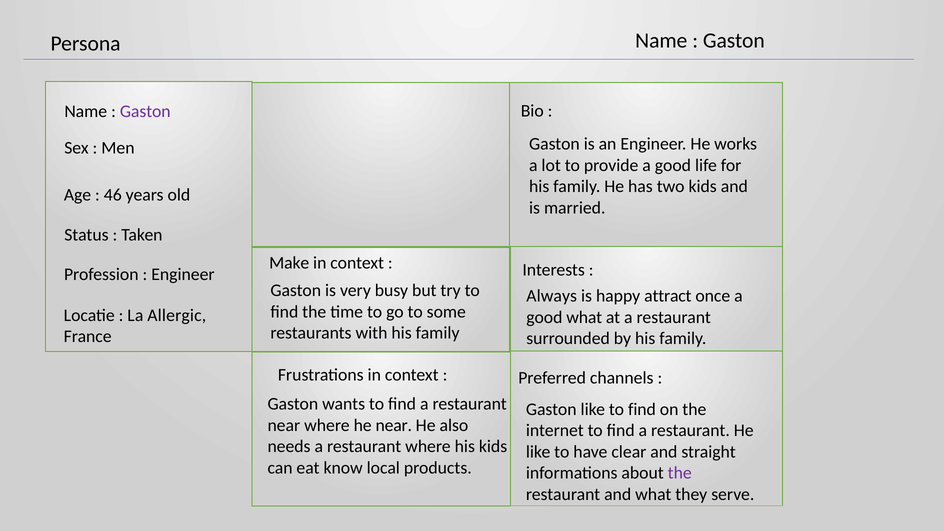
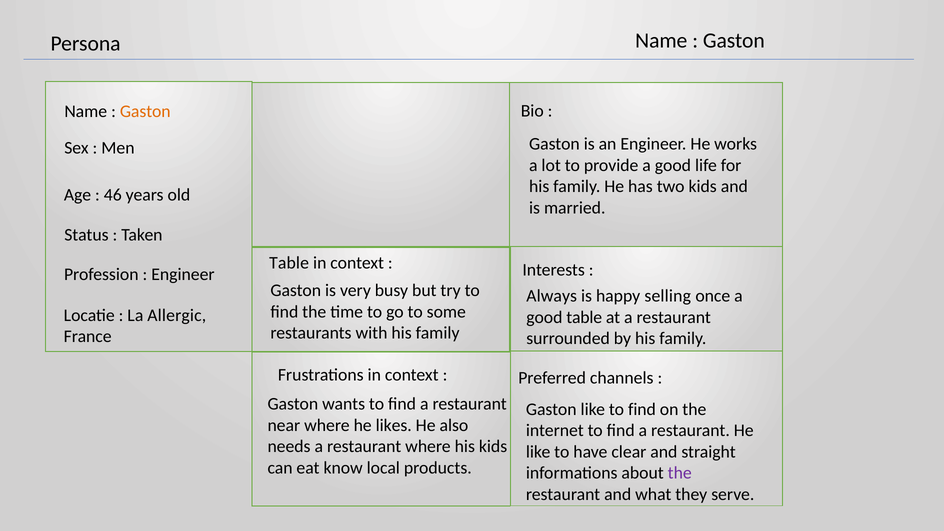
Gaston at (145, 111) colour: purple -> orange
Make at (289, 263): Make -> Table
attract: attract -> selling
good what: what -> table
he near: near -> likes
